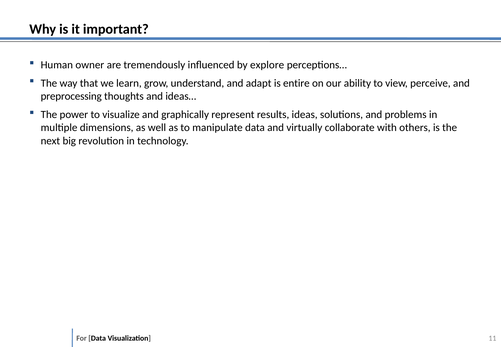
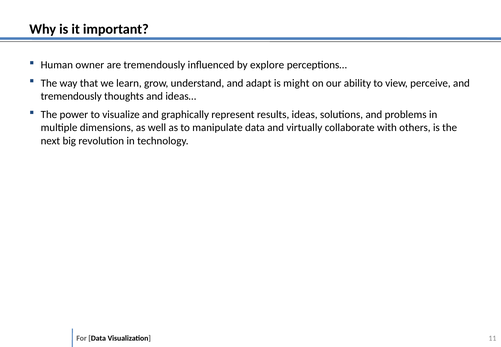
entire: entire -> might
preprocessing at (71, 96): preprocessing -> tremendously
